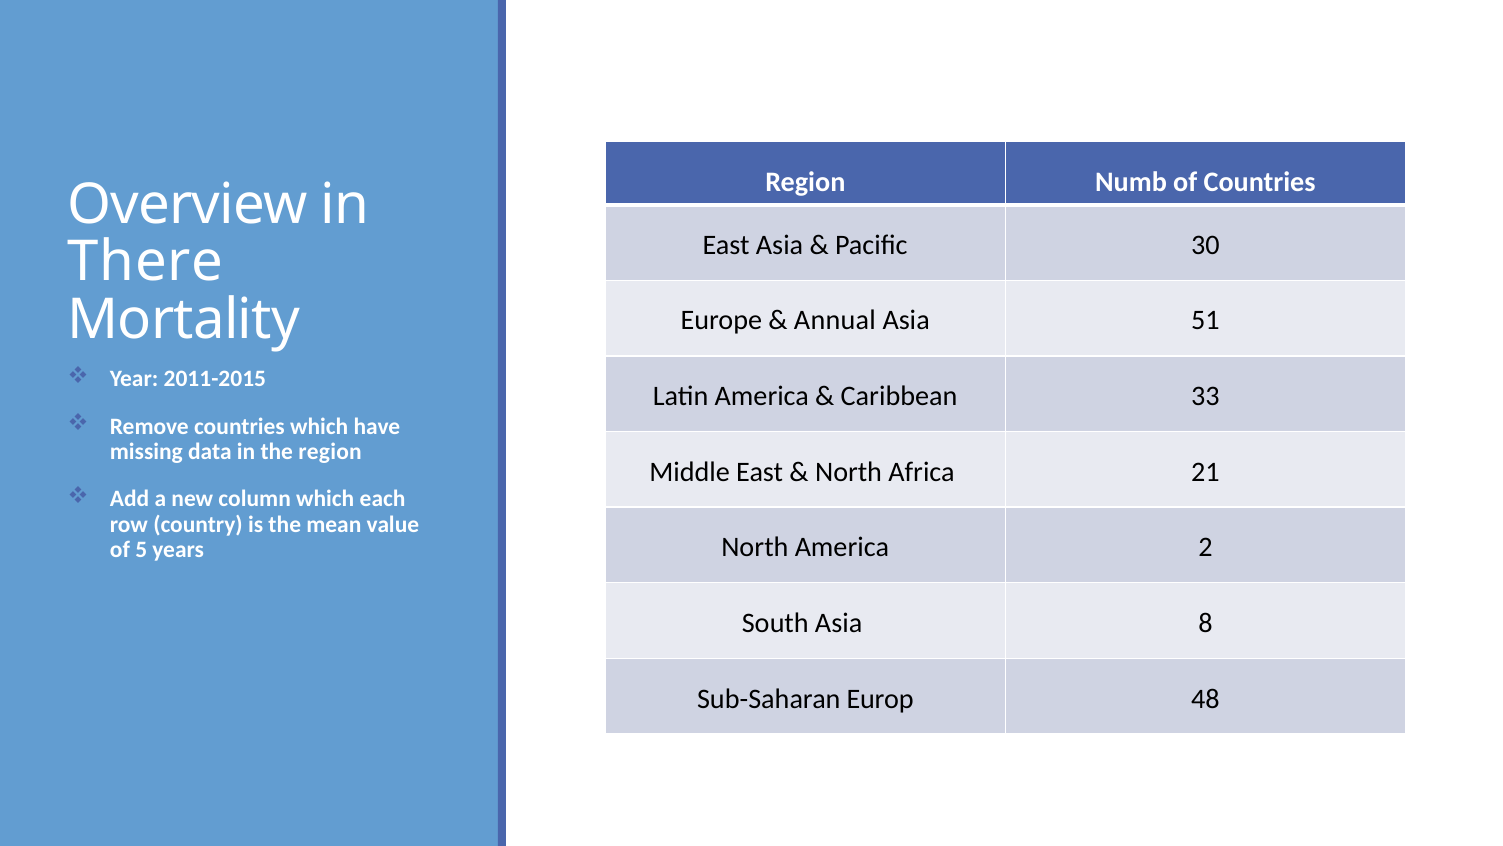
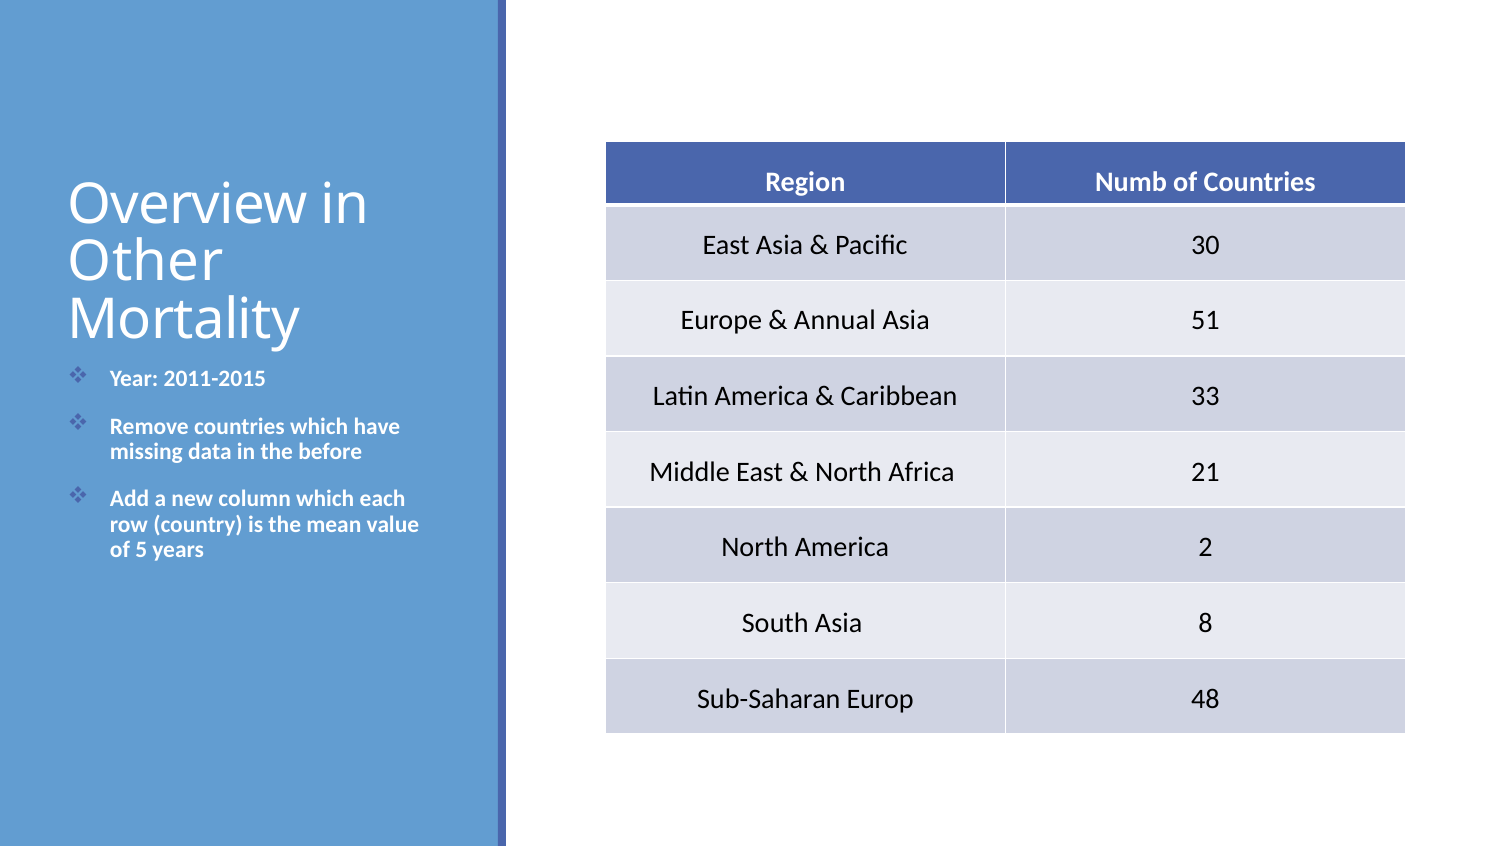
There: There -> Other
the region: region -> before
